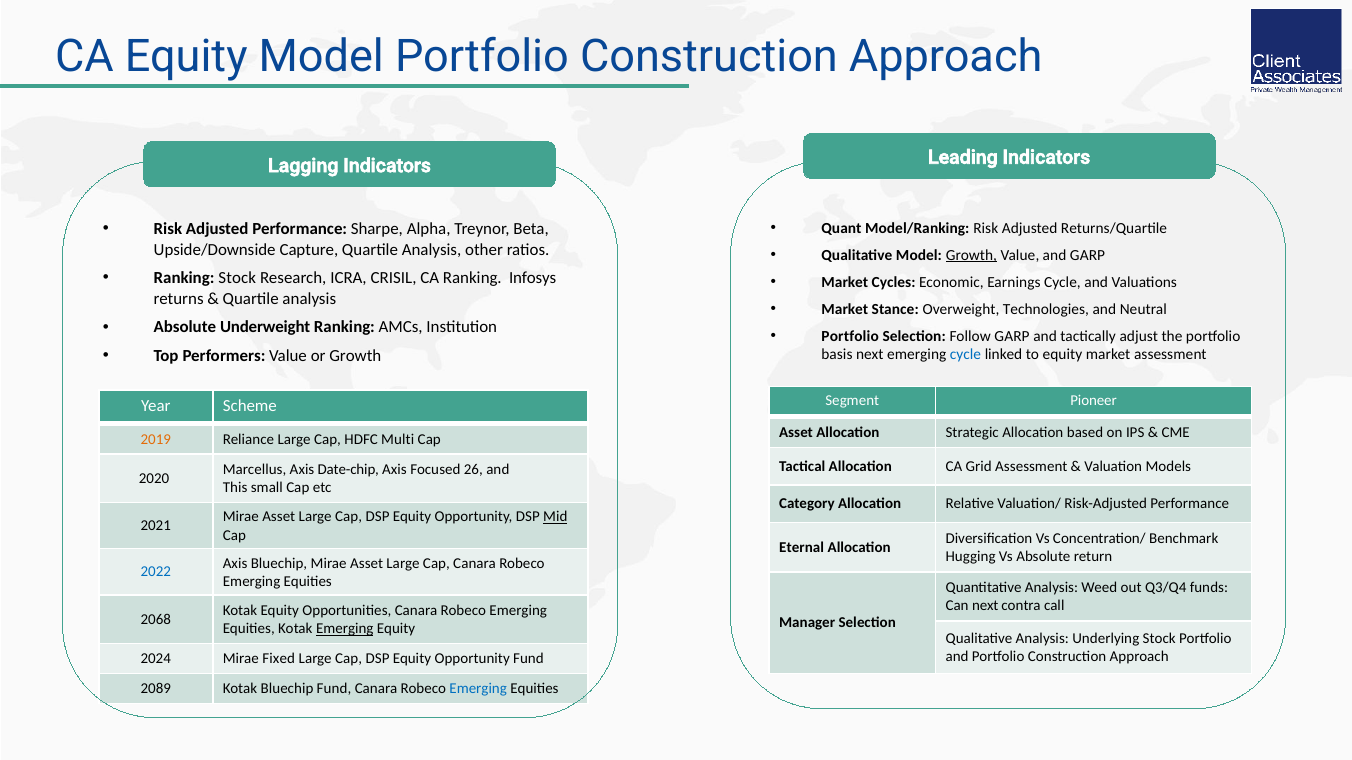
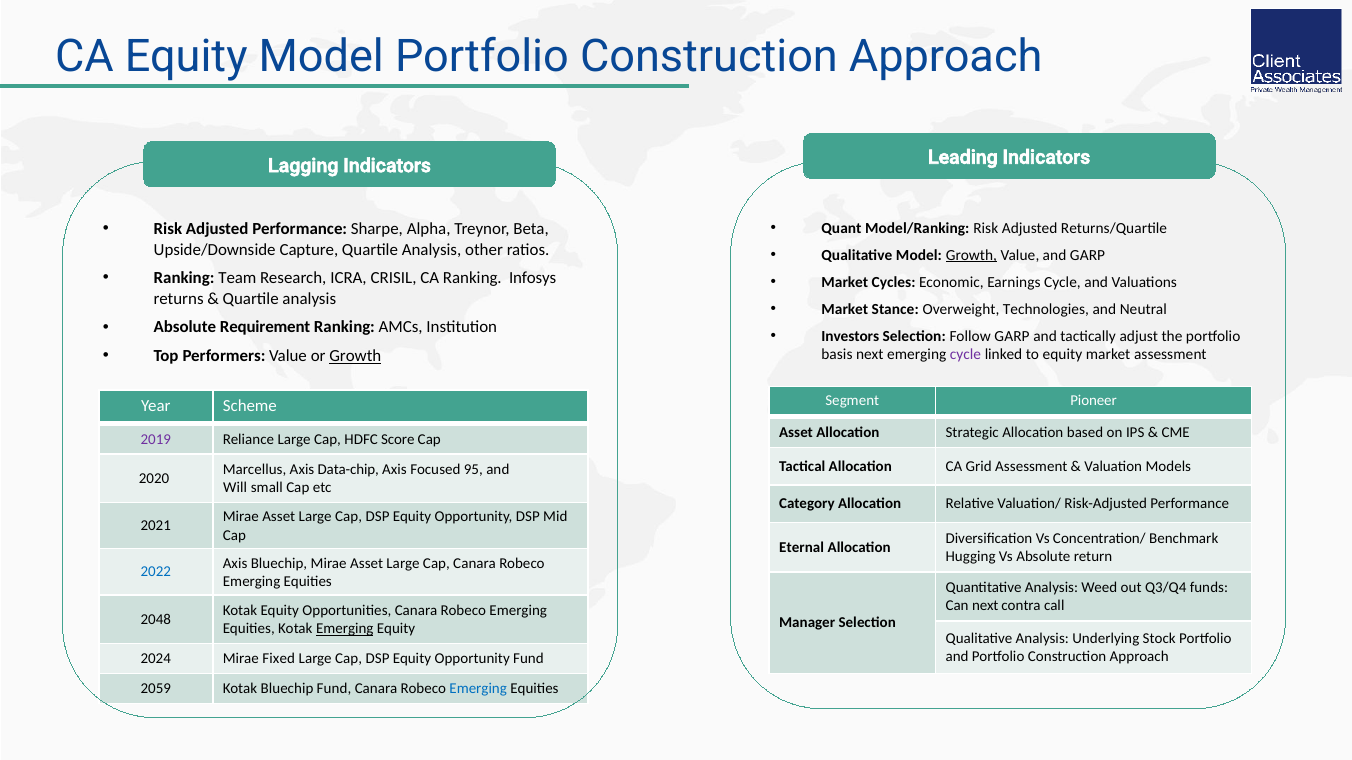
Ranking Stock: Stock -> Team
Underweight: Underweight -> Requirement
Portfolio at (850, 336): Portfolio -> Investors
Growth at (355, 356) underline: none -> present
cycle at (966, 355) colour: blue -> purple
2019 colour: orange -> purple
Multi: Multi -> Score
Date-chip: Date-chip -> Data-chip
26: 26 -> 95
This: This -> Will
Mid underline: present -> none
2068: 2068 -> 2048
2089: 2089 -> 2059
